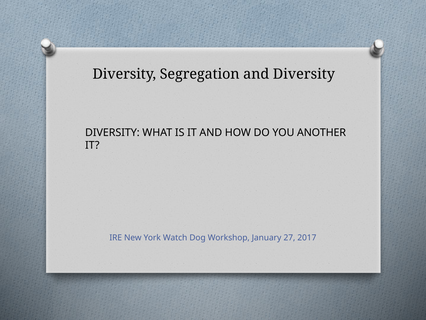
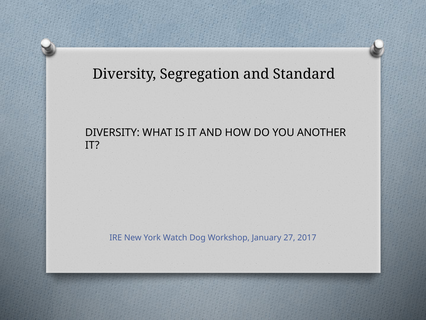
and Diversity: Diversity -> Standard
